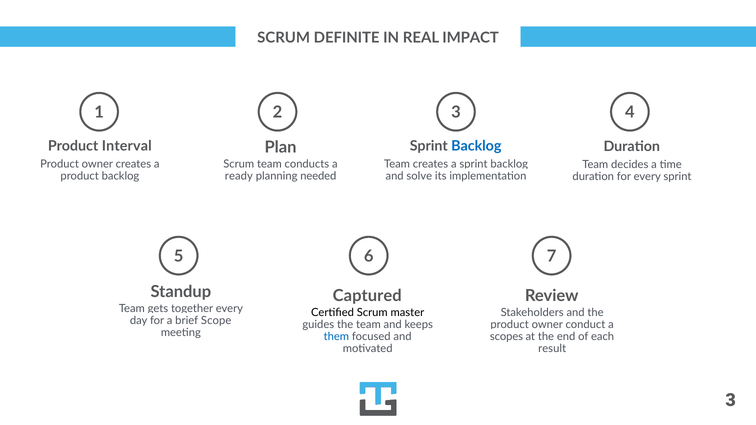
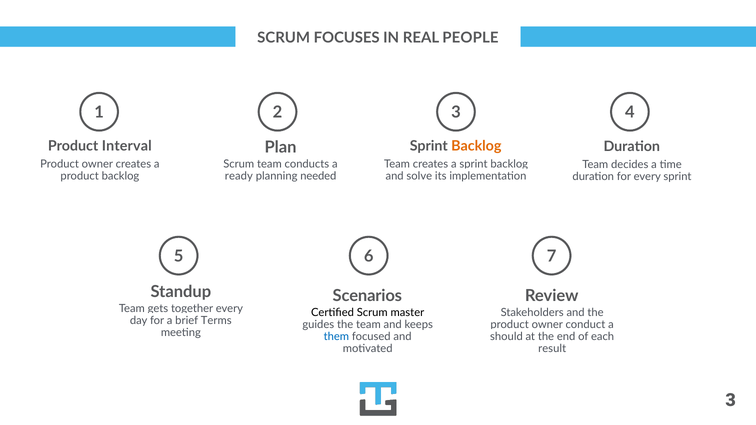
DEFINITE: DEFINITE -> FOCUSES
IMPACT: IMPACT -> PEOPLE
Backlog at (476, 146) colour: blue -> orange
Captured: Captured -> Scenarios
Scope: Scope -> Terms
scopes: scopes -> should
